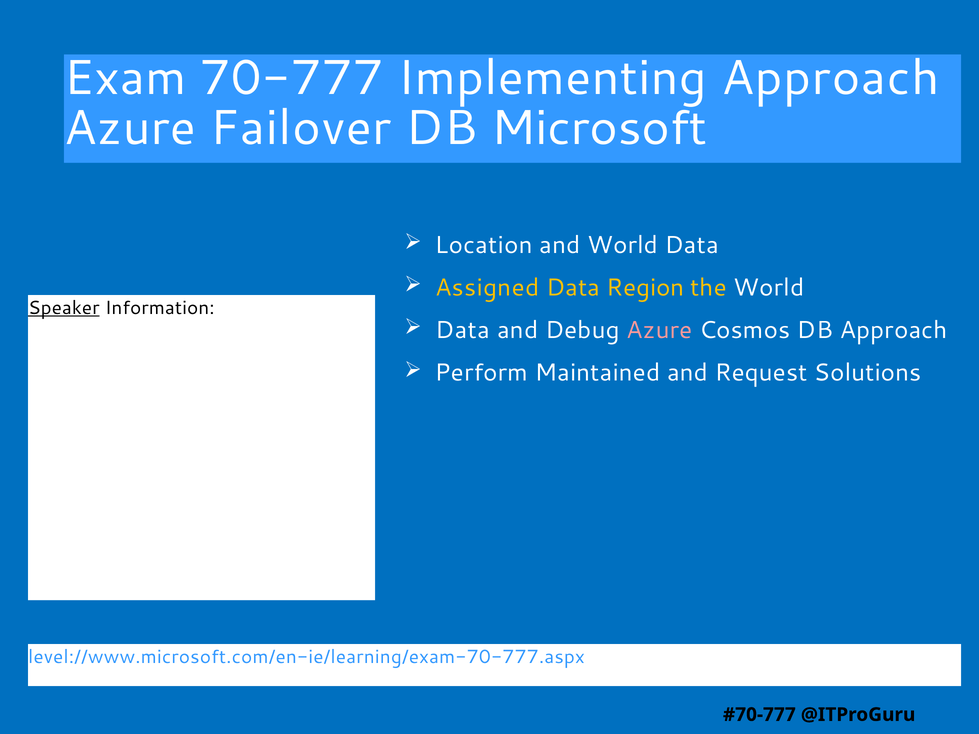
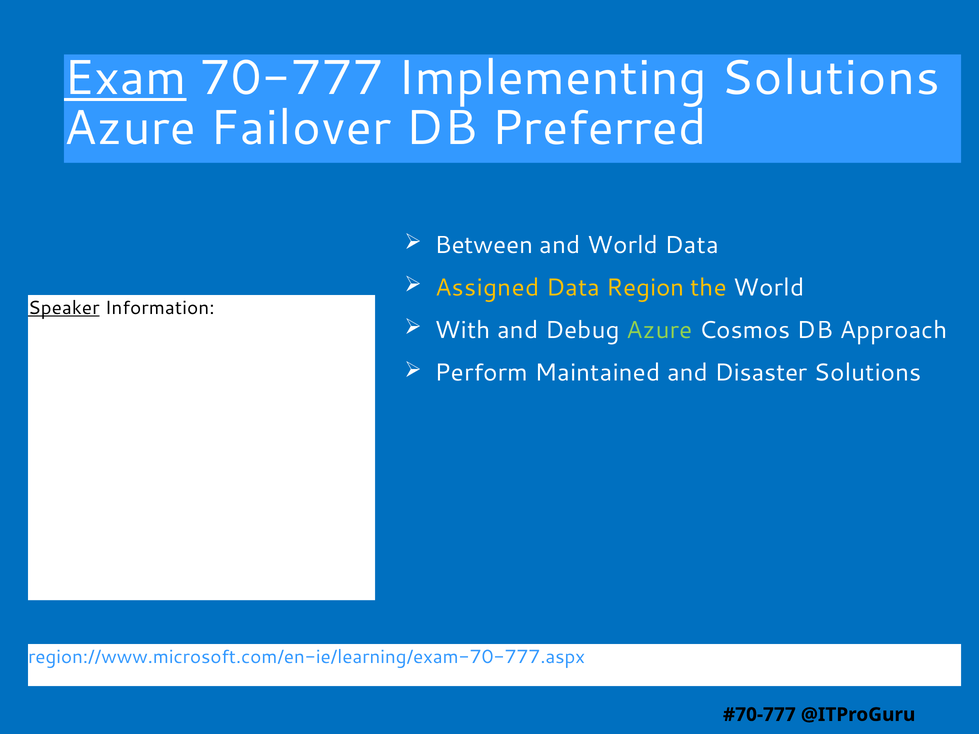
Exam underline: none -> present
Implementing Approach: Approach -> Solutions
Microsoft: Microsoft -> Preferred
Location: Location -> Between
Data at (463, 330): Data -> With
Azure at (659, 330) colour: pink -> light green
Request: Request -> Disaster
level://www.microsoft.com/en-ie/learning/exam-70-777.aspx: level://www.microsoft.com/en-ie/learning/exam-70-777.aspx -> region://www.microsoft.com/en-ie/learning/exam-70-777.aspx
